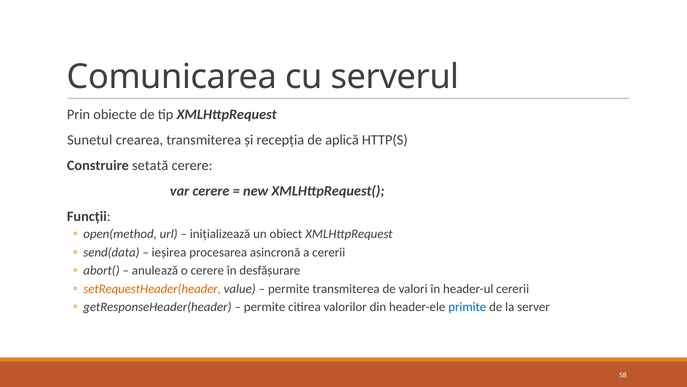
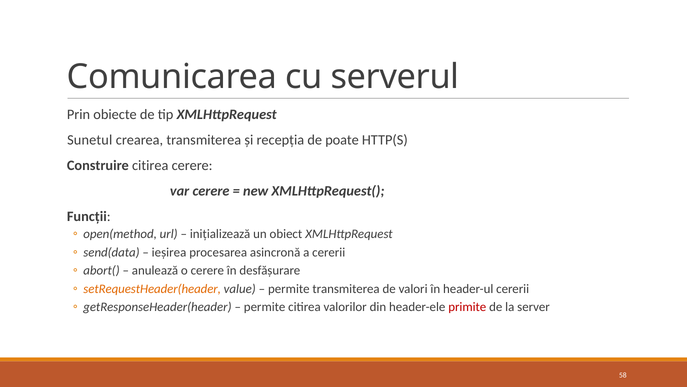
aplică: aplică -> poate
Construire setată: setată -> citirea
primite colour: blue -> red
